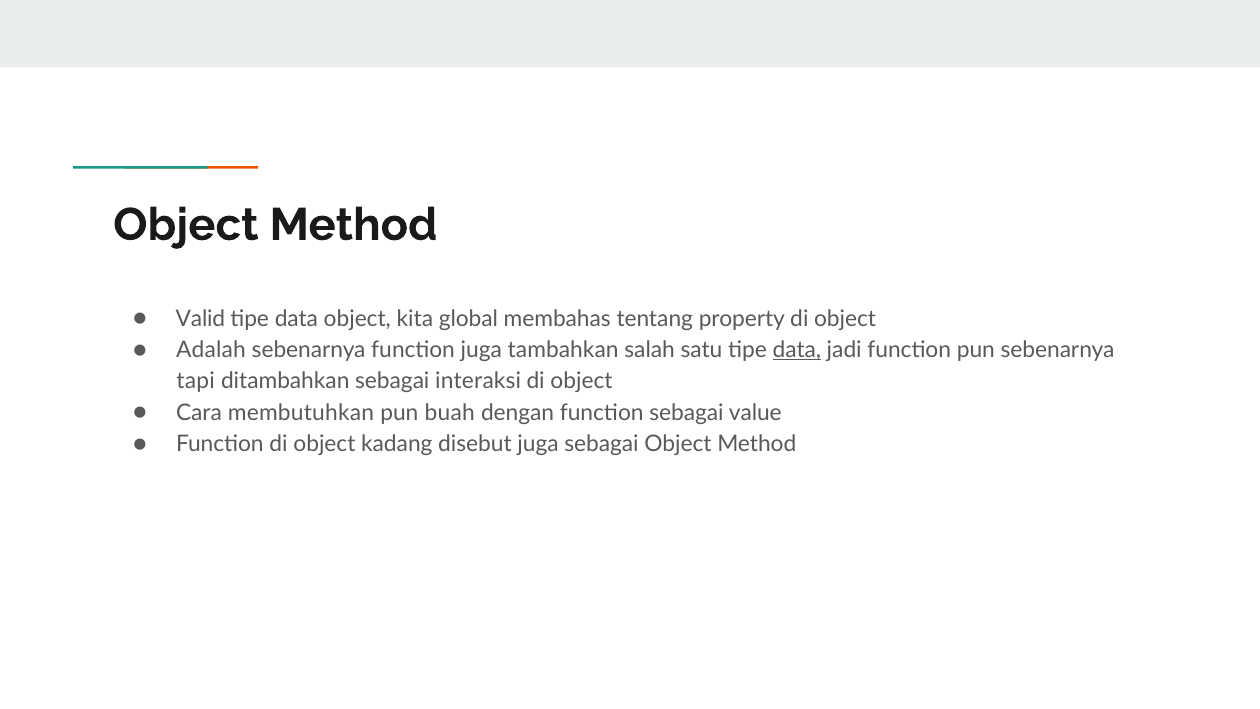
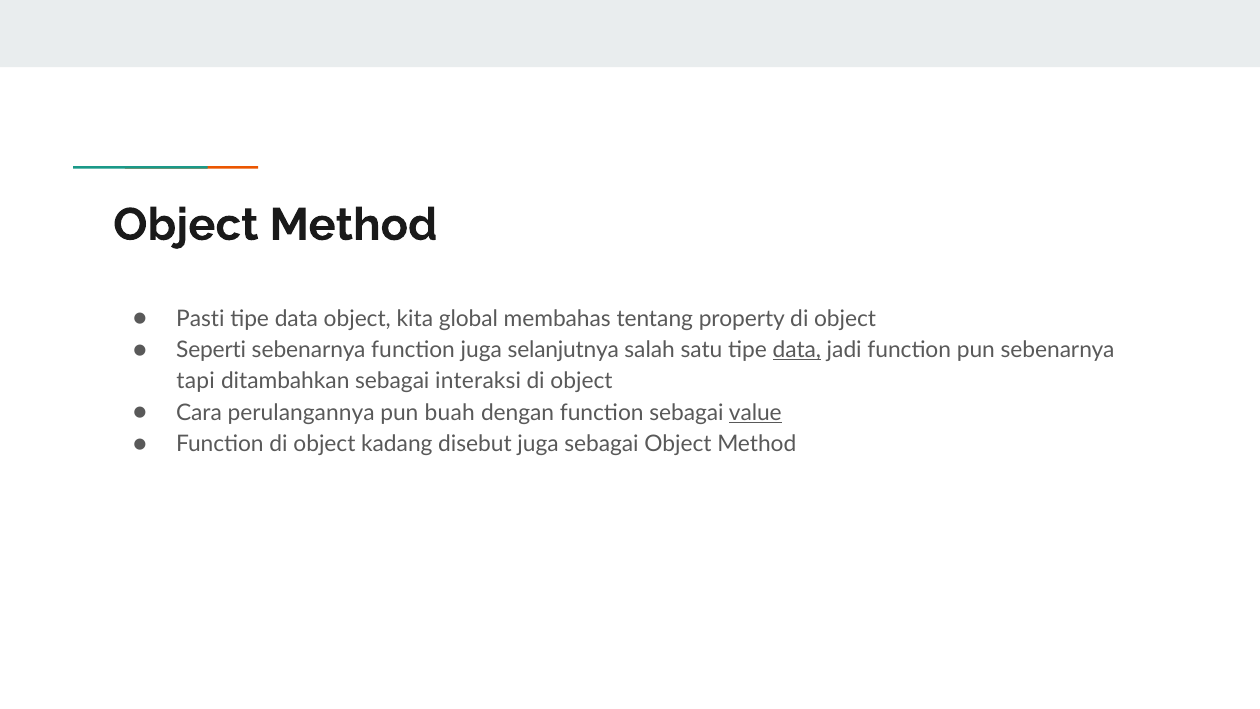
Valid: Valid -> Pasti
Adalah: Adalah -> Seperti
tambahkan: tambahkan -> selanjutnya
membutuhkan: membutuhkan -> perulangannya
value underline: none -> present
